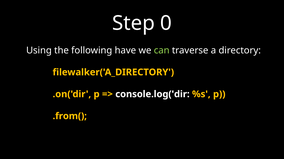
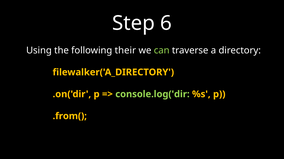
0: 0 -> 6
have: have -> their
console.log('dir colour: white -> light green
